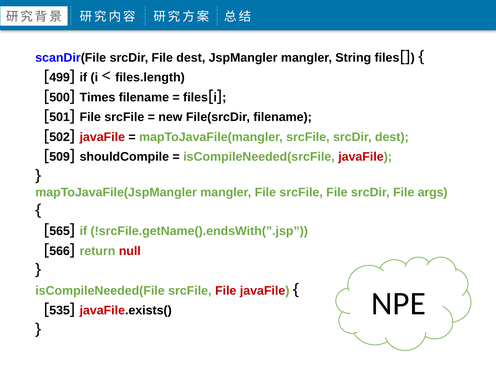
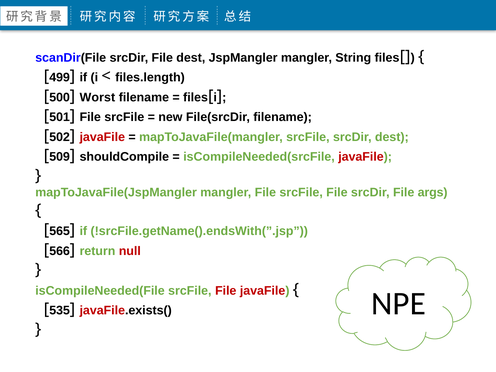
Times: Times -> Worst
